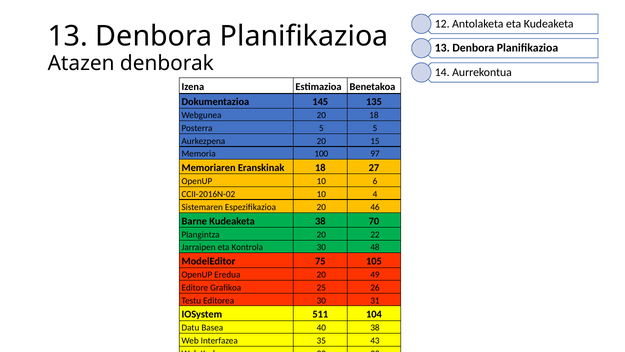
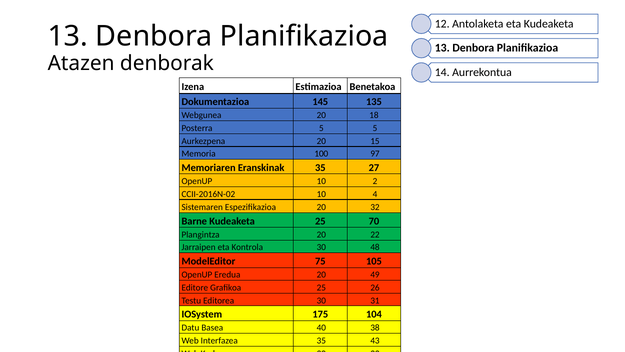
Eranskinak 18: 18 -> 35
6: 6 -> 2
46: 46 -> 32
Kudeaketa 38: 38 -> 25
511: 511 -> 175
